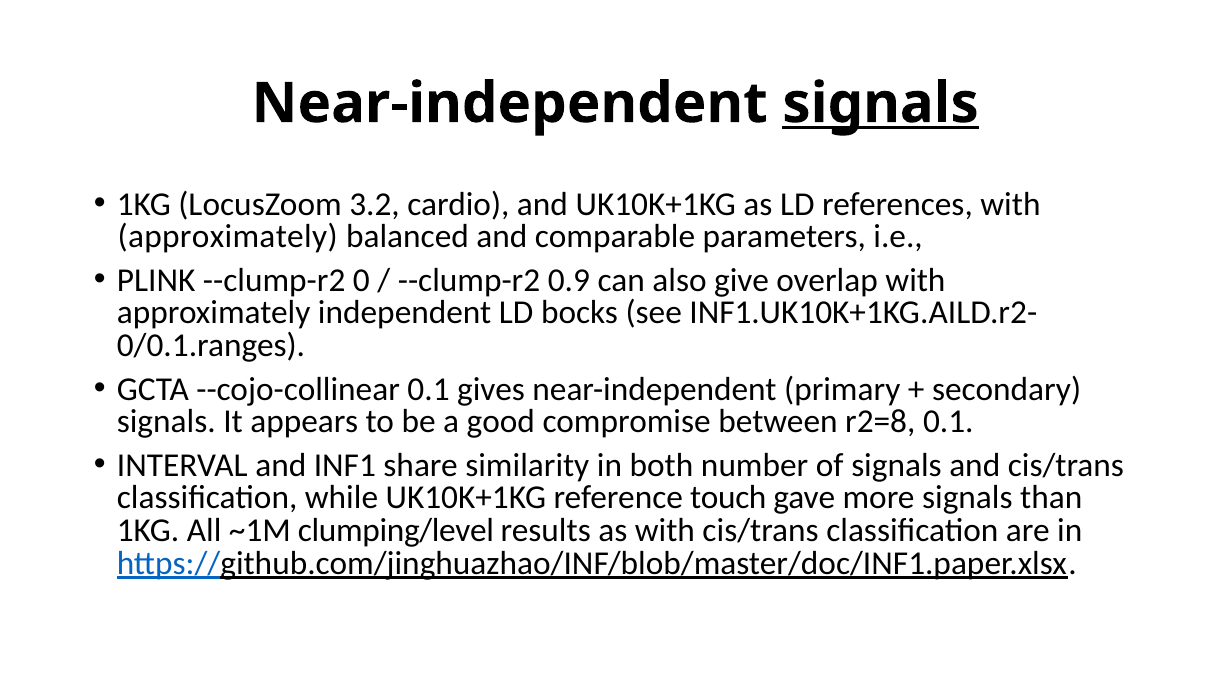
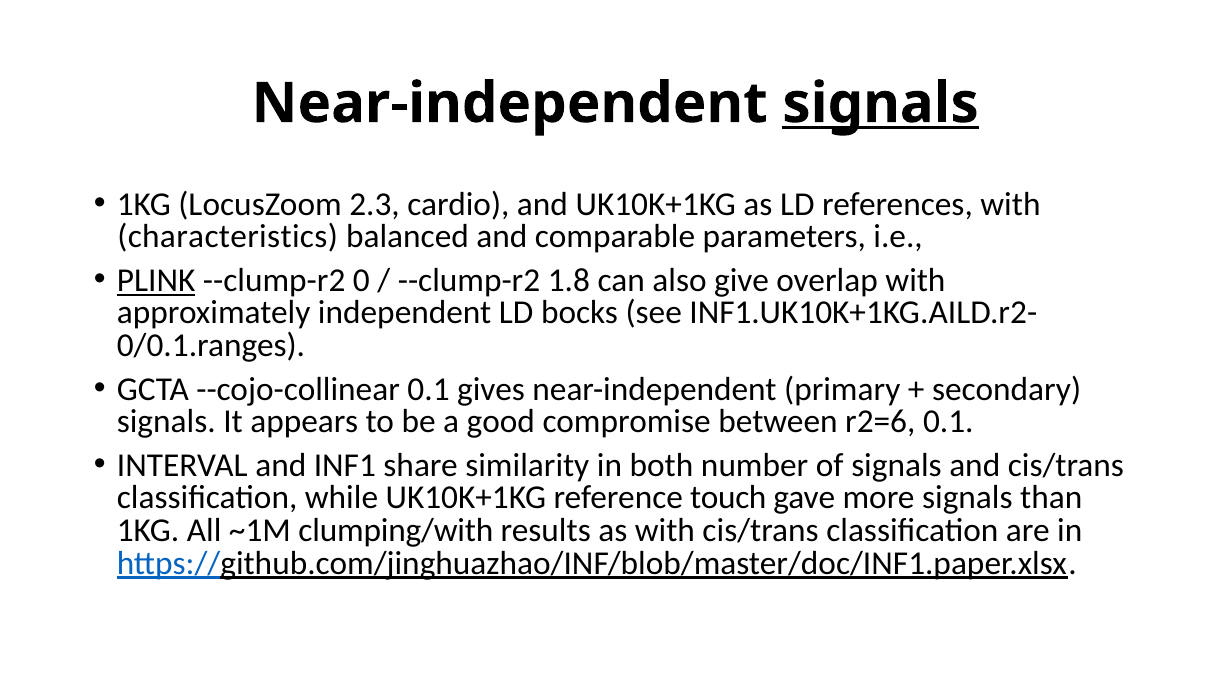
3.2: 3.2 -> 2.3
approximately at (228, 236): approximately -> characteristics
PLINK underline: none -> present
0.9: 0.9 -> 1.8
r2=8: r2=8 -> r2=6
clumping/level: clumping/level -> clumping/with
